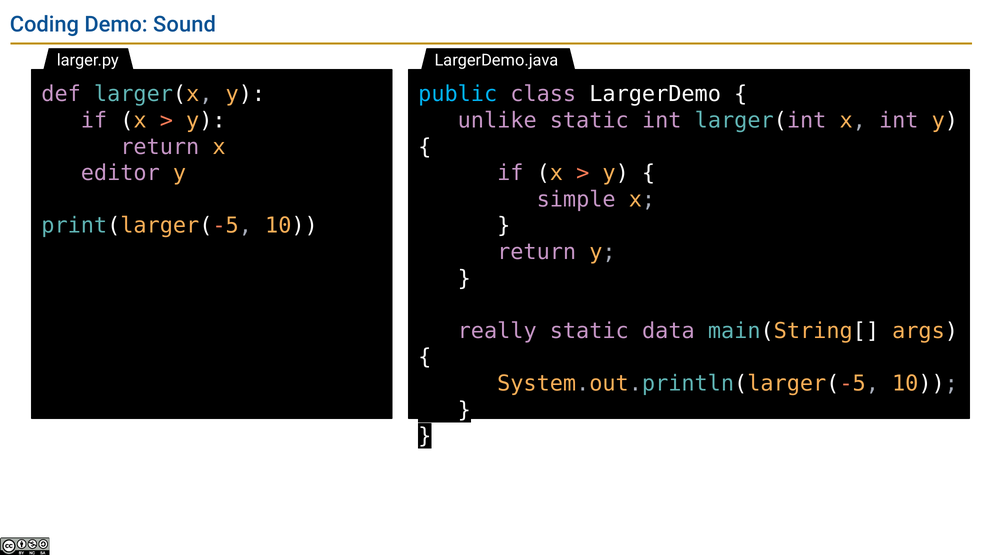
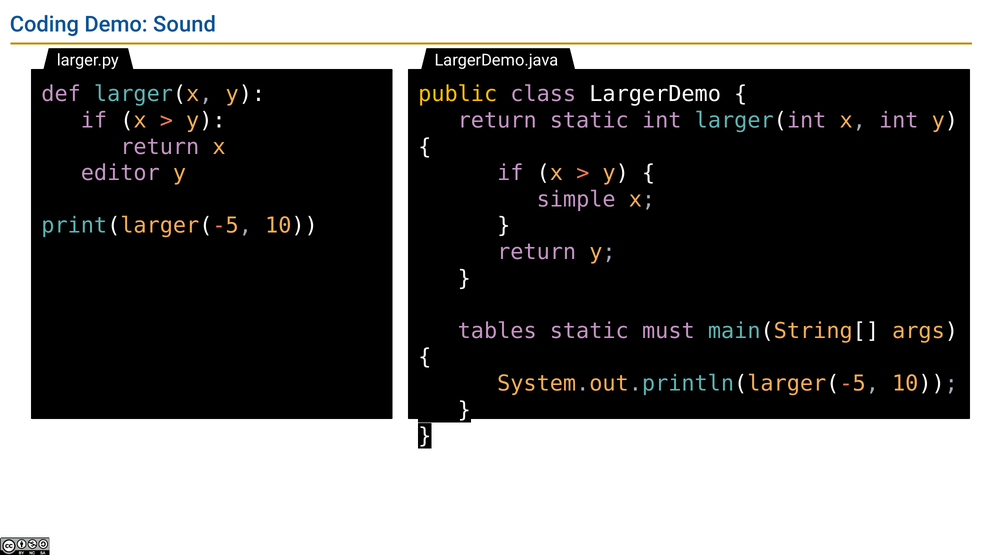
public colour: light blue -> yellow
unlike at (497, 121): unlike -> return
really: really -> tables
data: data -> must
